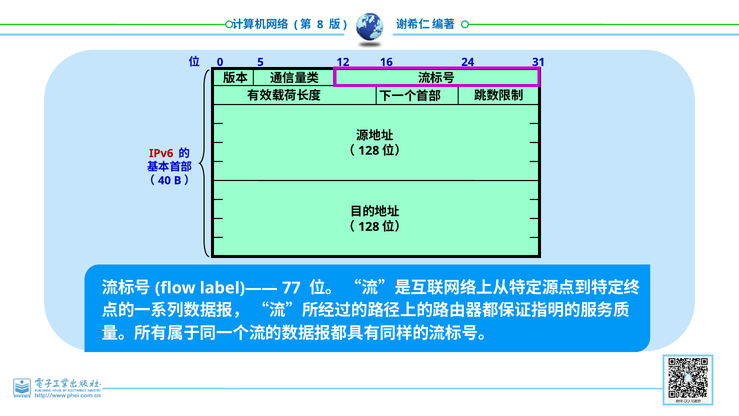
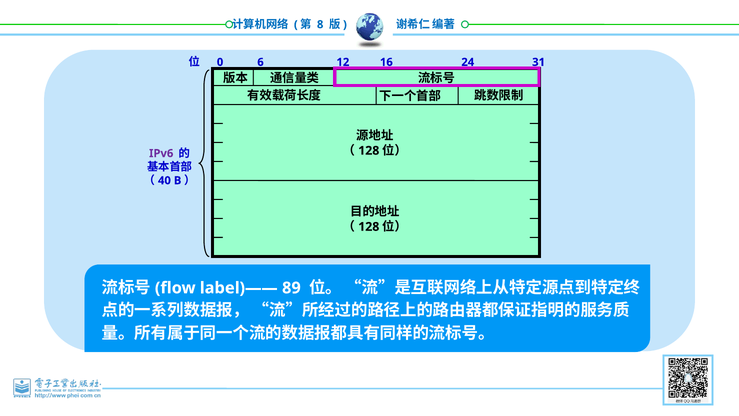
5: 5 -> 6
IPv6 colour: red -> purple
77: 77 -> 89
